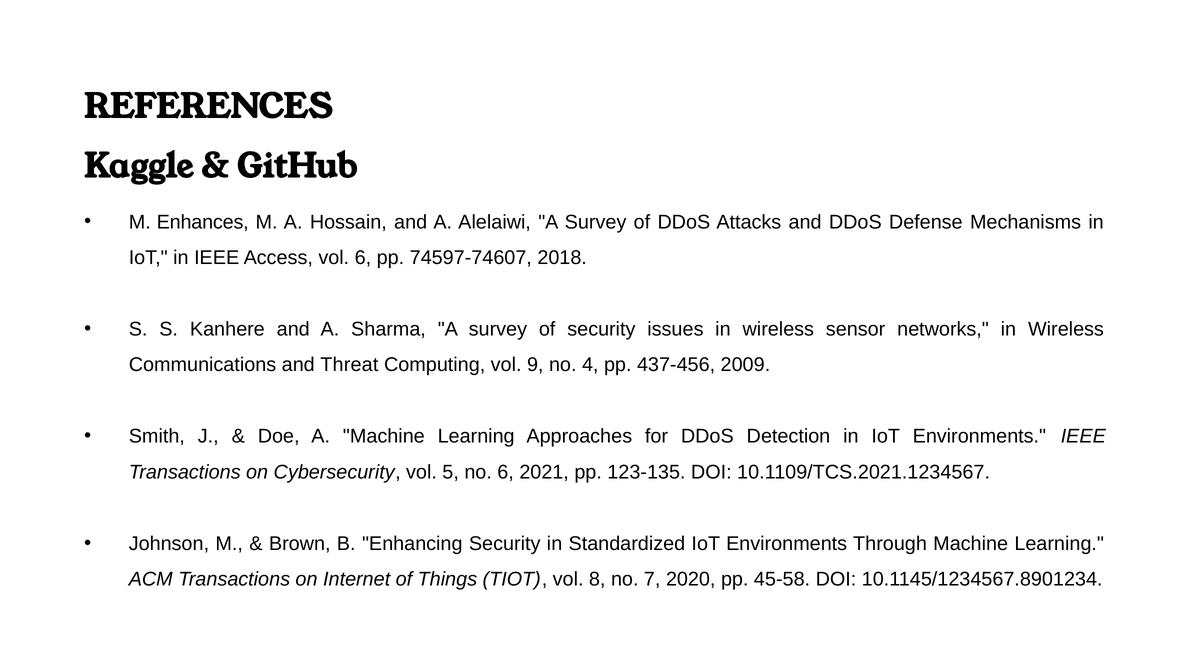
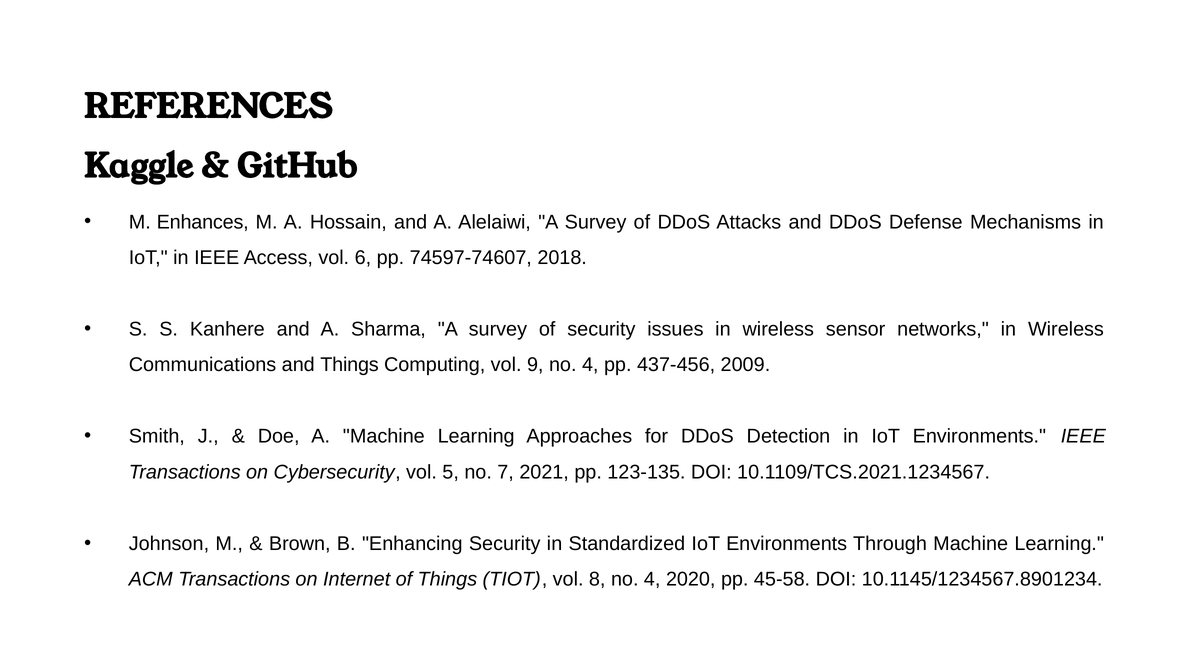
and Threat: Threat -> Things
no 6: 6 -> 7
8 no 7: 7 -> 4
